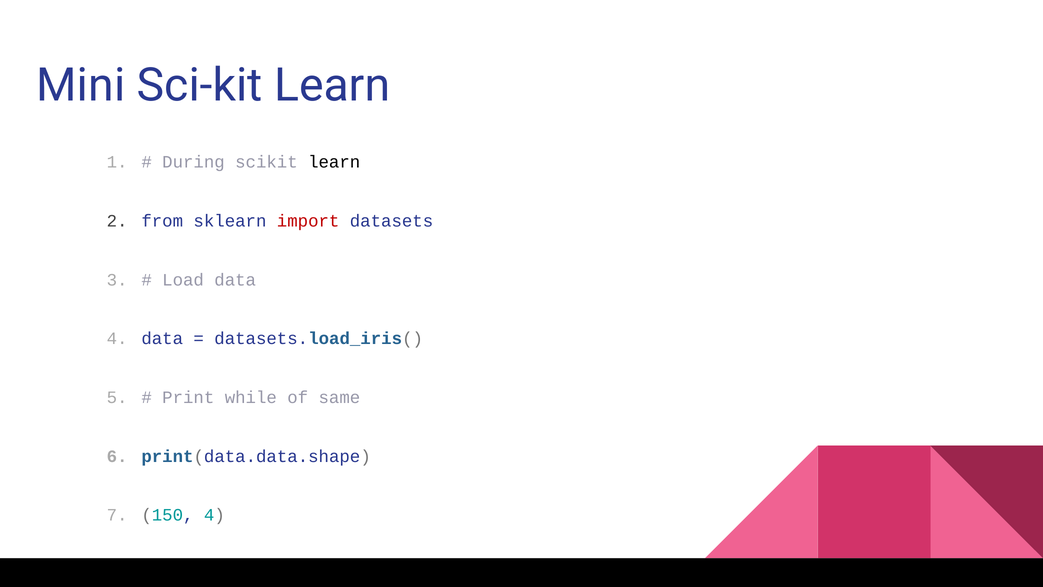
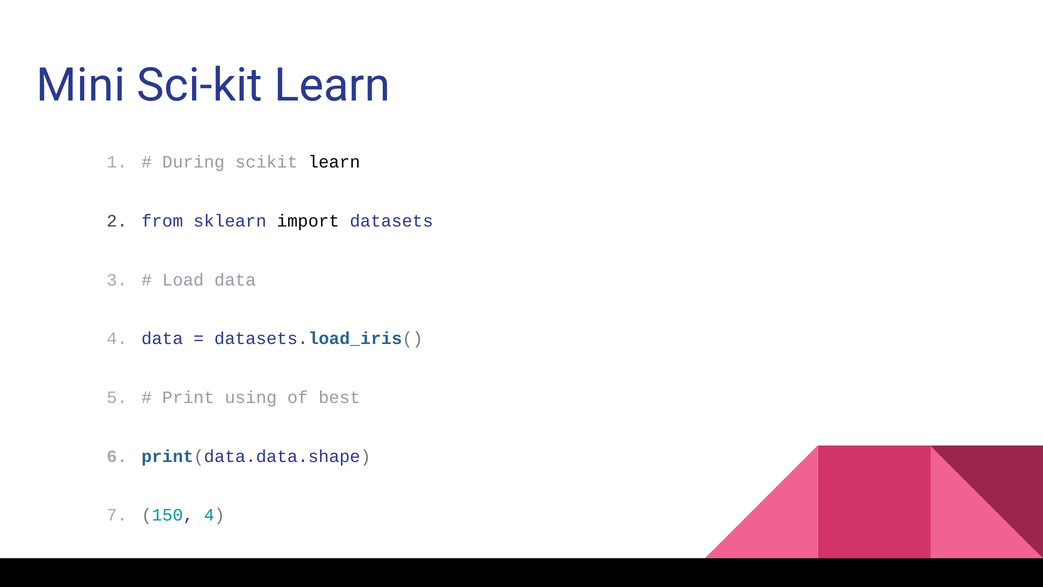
import colour: red -> black
while: while -> using
same: same -> best
